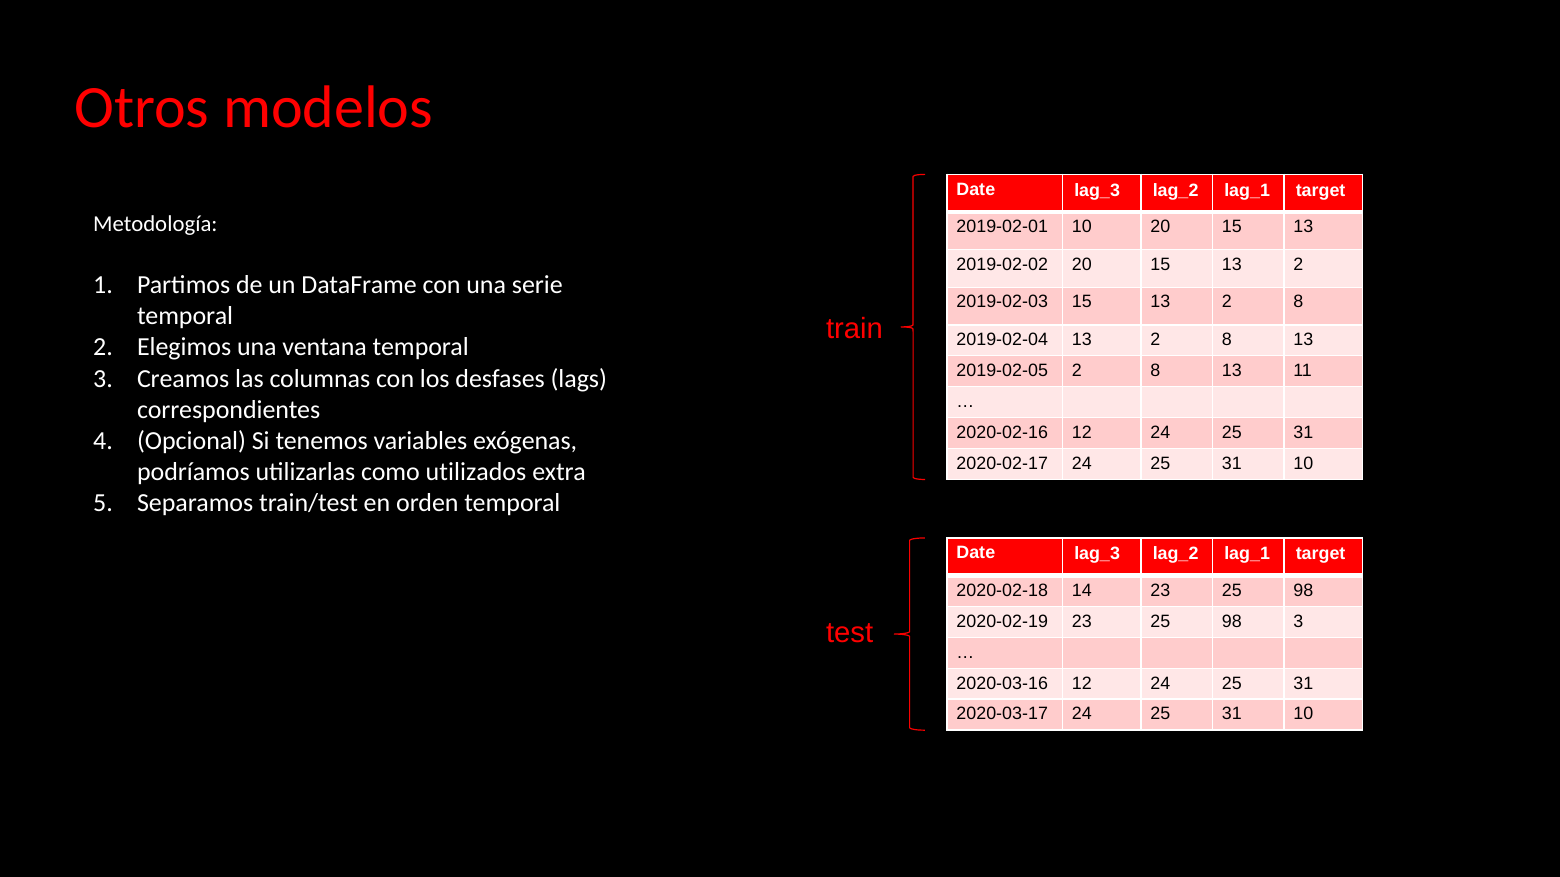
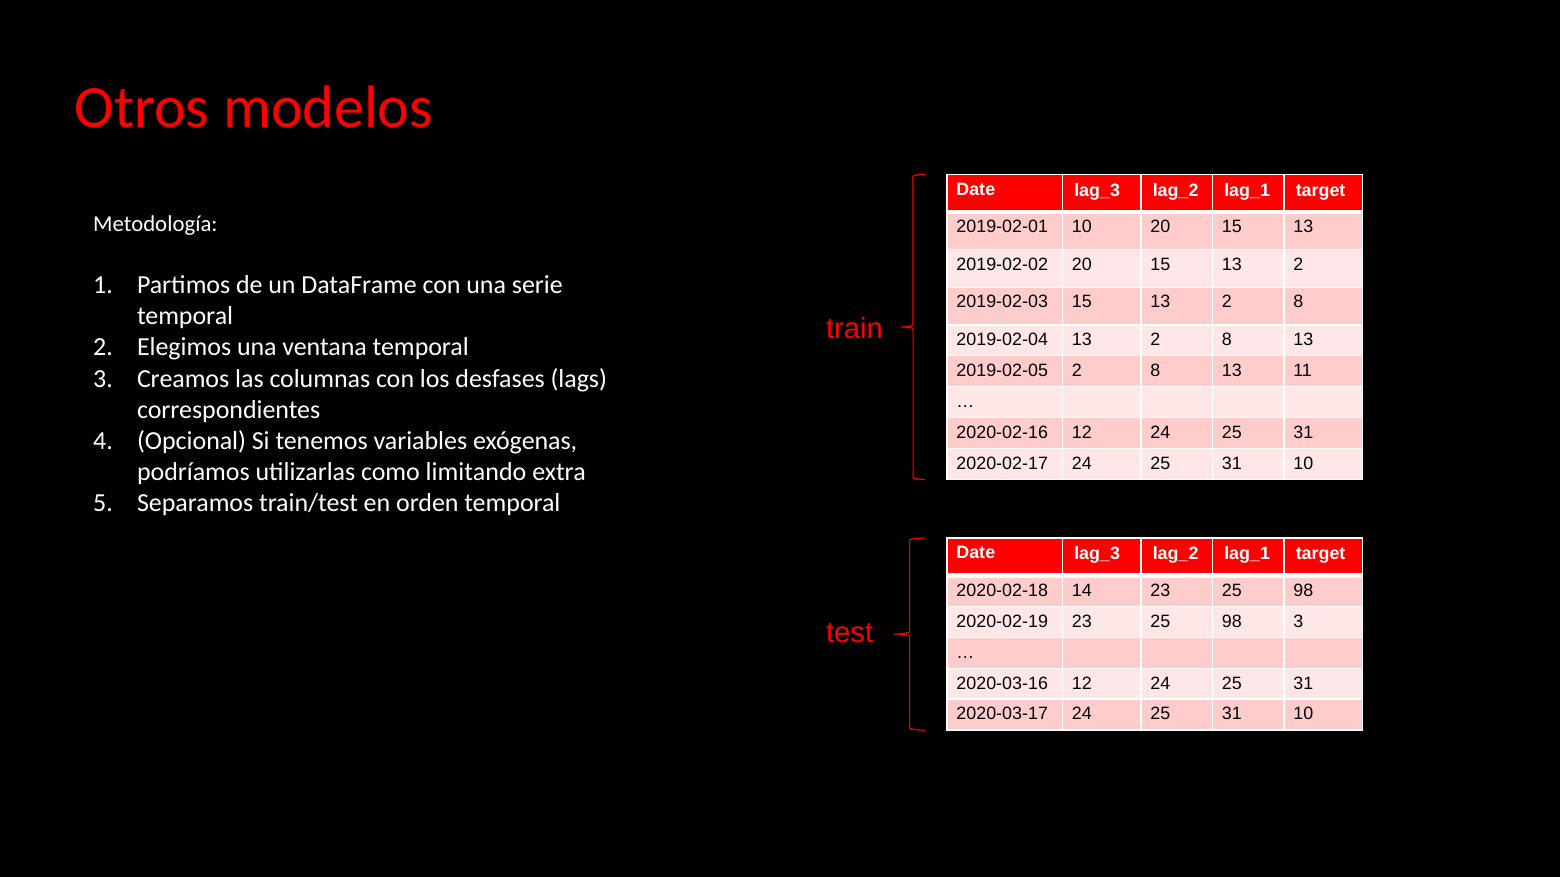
utilizados: utilizados -> limitando
